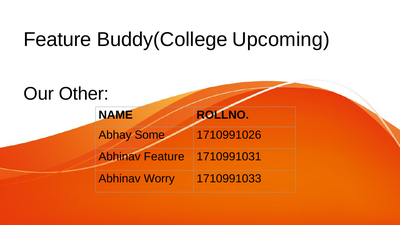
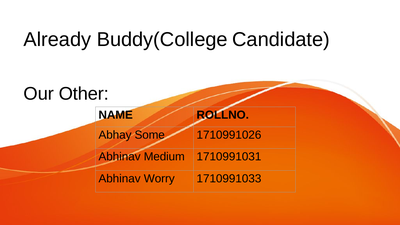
Feature at (57, 40): Feature -> Already
Upcoming: Upcoming -> Candidate
Abhinav Feature: Feature -> Medium
